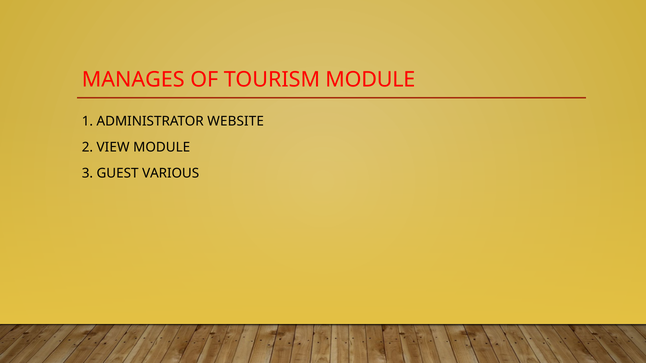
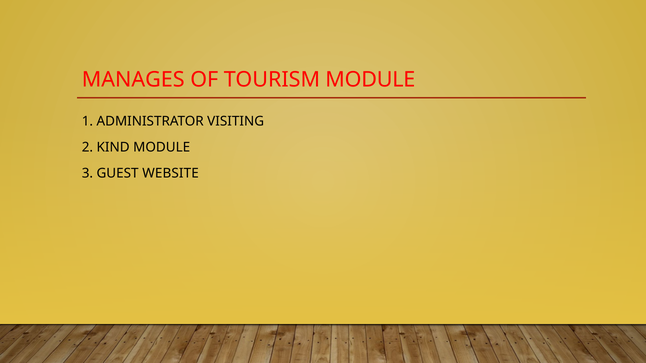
WEBSITE: WEBSITE -> VISITING
VIEW: VIEW -> KIND
VARIOUS: VARIOUS -> WEBSITE
